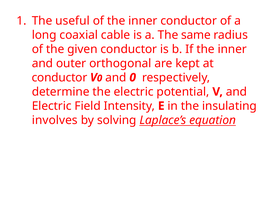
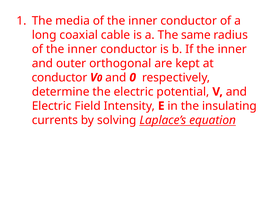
useful: useful -> media
given at (82, 49): given -> inner
involves: involves -> currents
